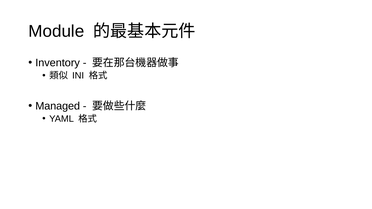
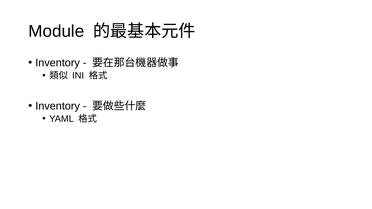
Managed at (58, 106): Managed -> Inventory
